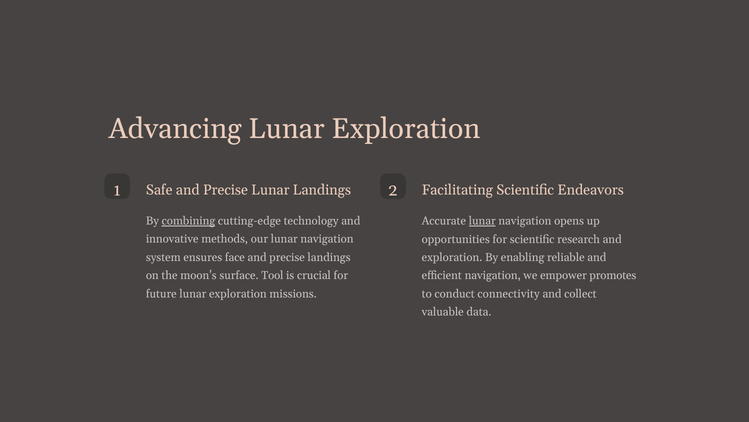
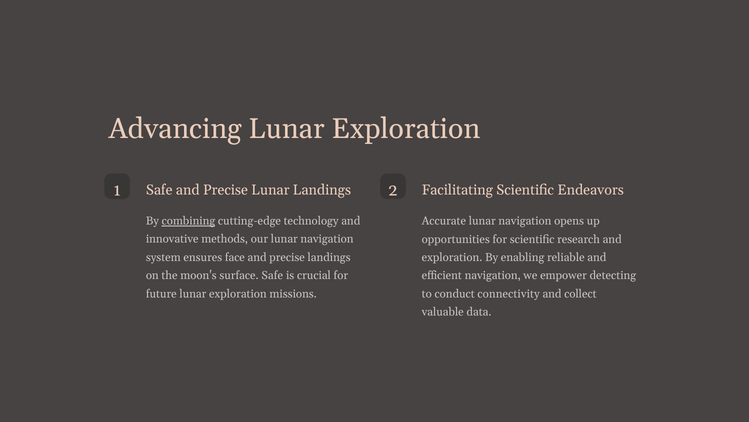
lunar at (482, 221) underline: present -> none
surface Tool: Tool -> Safe
promotes: promotes -> detecting
